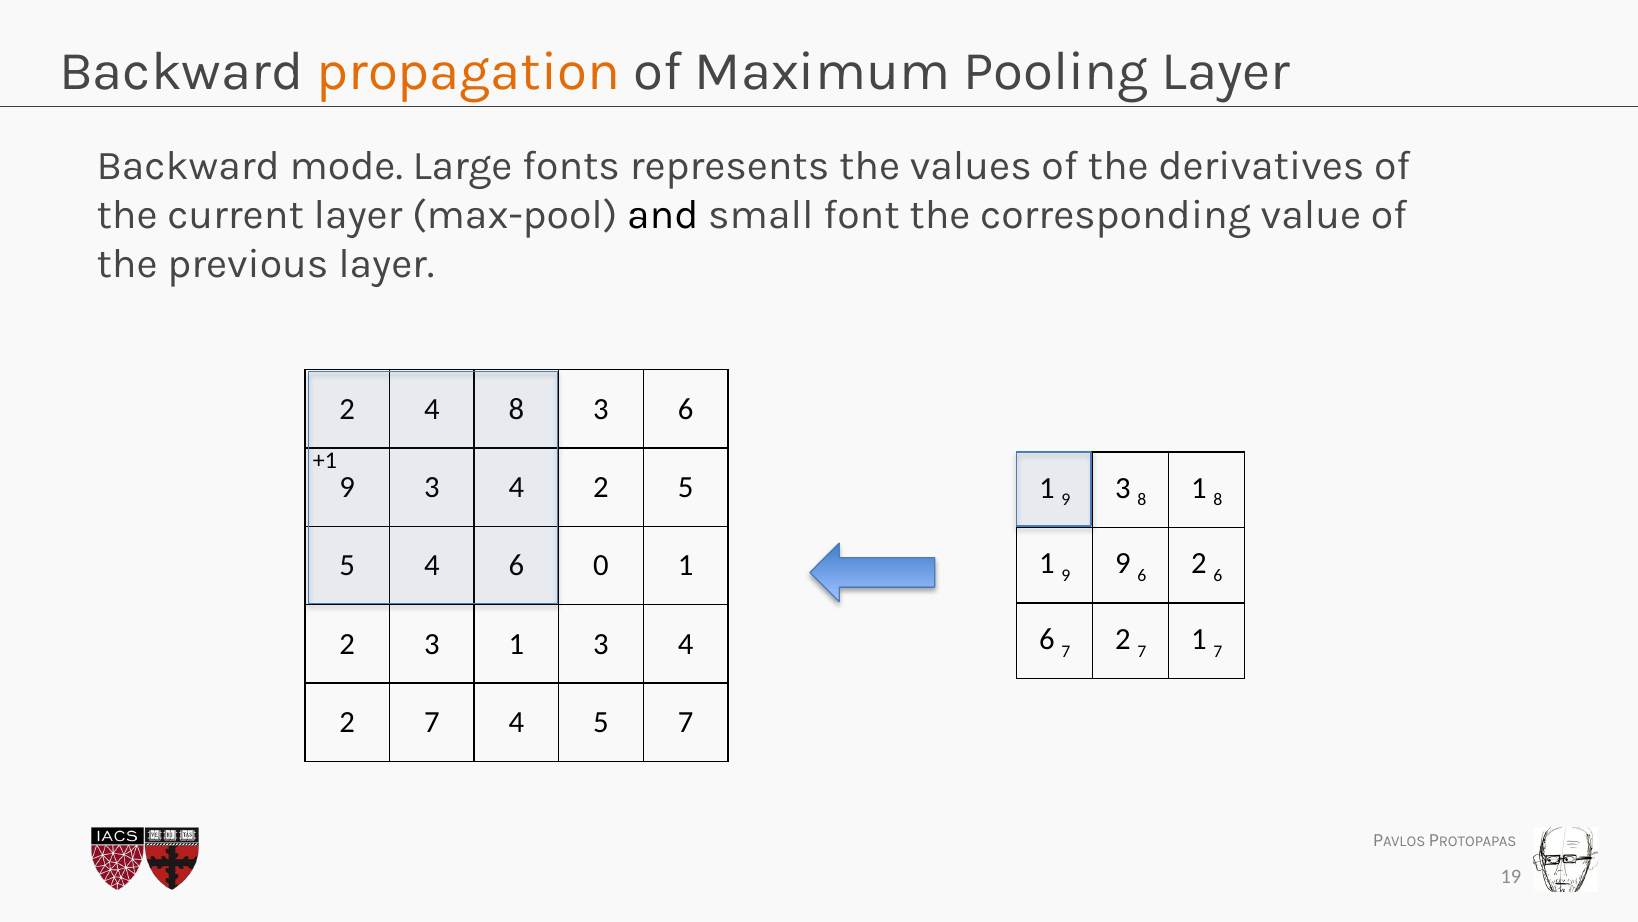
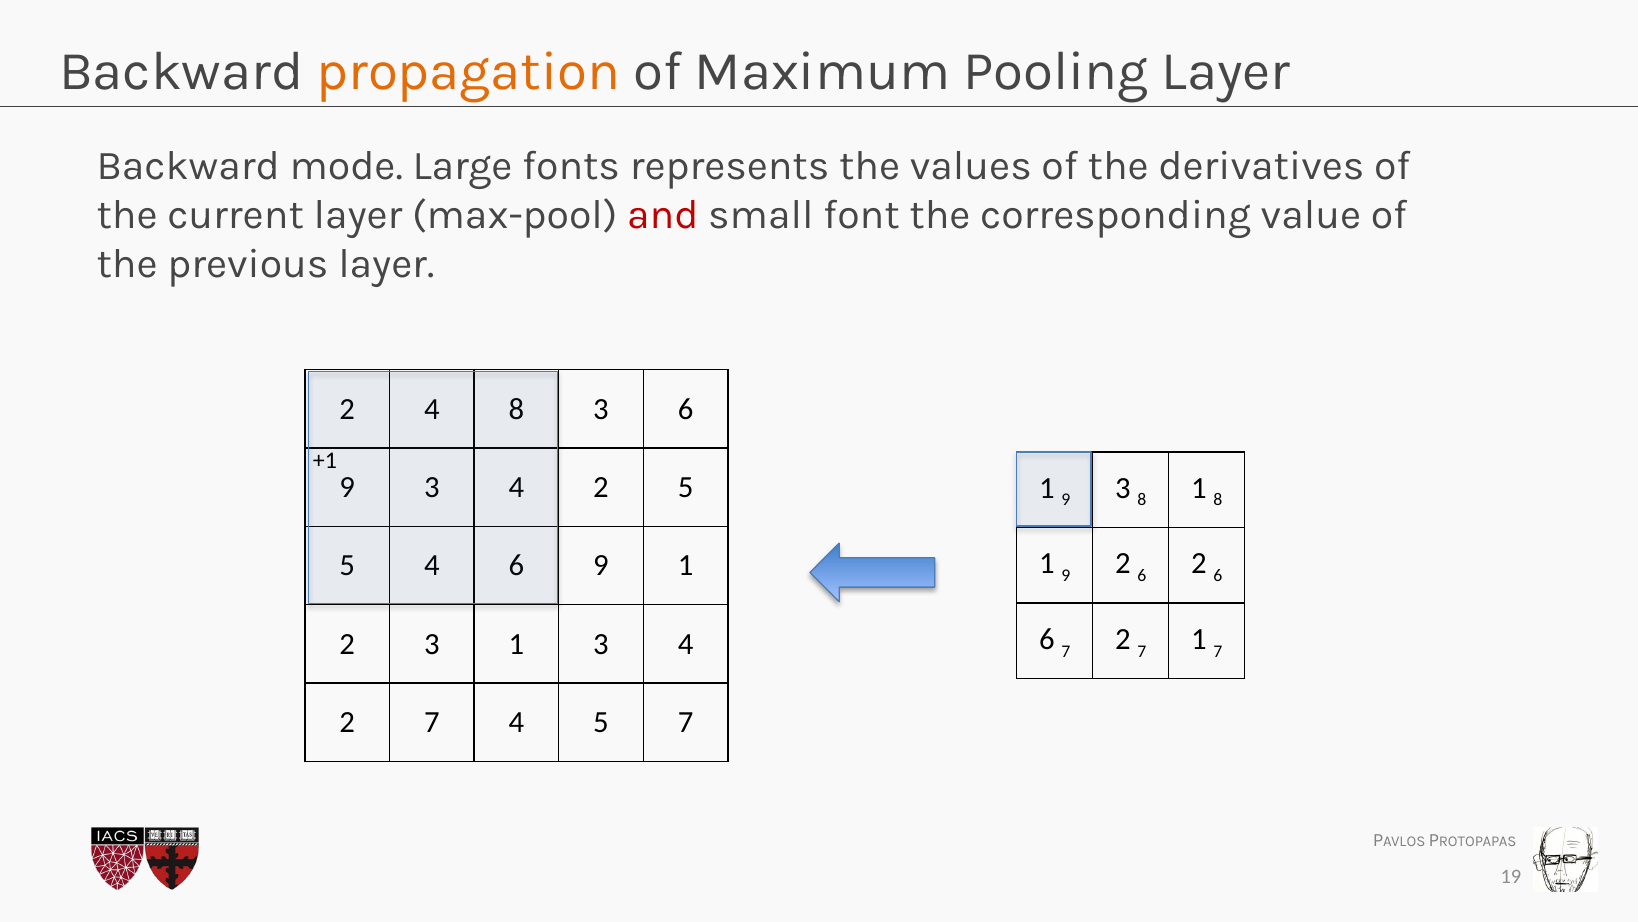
and colour: black -> red
9 9: 9 -> 2
0 at (601, 565): 0 -> 9
